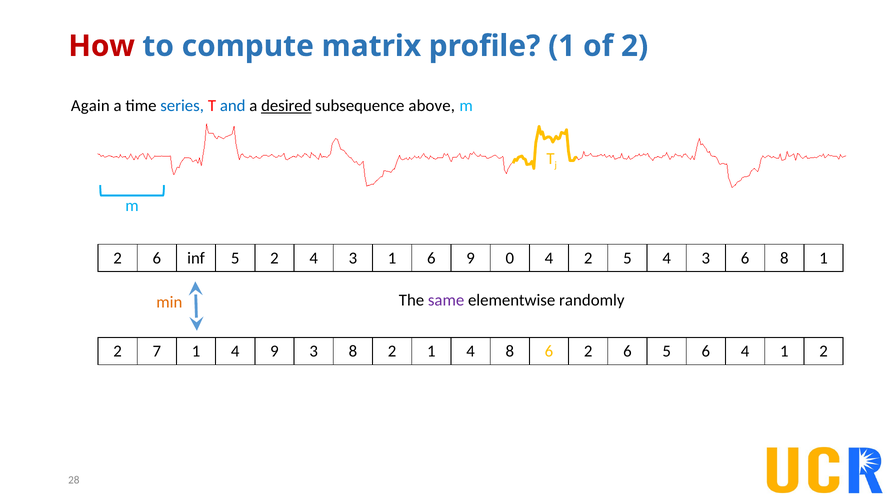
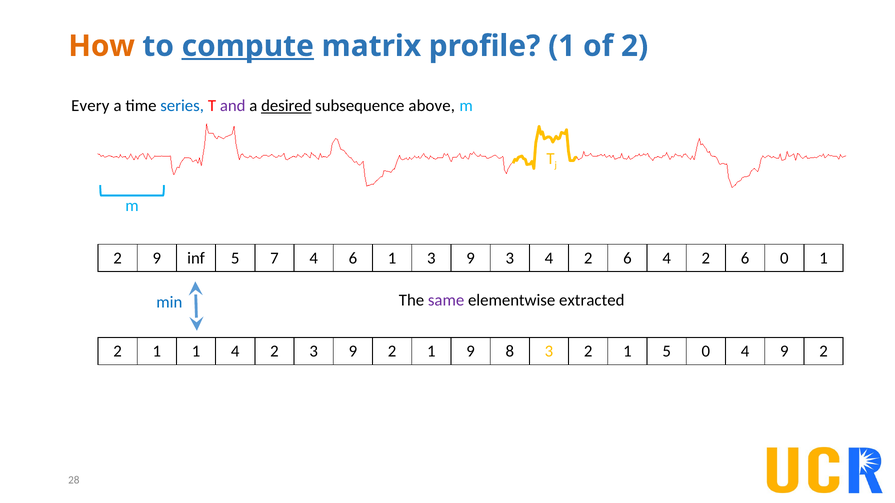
How colour: red -> orange
compute underline: none -> present
Again: Again -> Every
and colour: blue -> purple
6 at (157, 258): 6 -> 9
5 2: 2 -> 7
3 at (353, 258): 3 -> 6
1 6: 6 -> 3
9 0: 0 -> 3
5 at (627, 258): 5 -> 6
3 at (706, 258): 3 -> 2
6 8: 8 -> 0
min colour: orange -> blue
randomly: randomly -> extracted
7 at (157, 352): 7 -> 1
1 4 9: 9 -> 2
8 at (353, 352): 8 -> 9
2 1 4: 4 -> 9
8 6: 6 -> 3
6 at (627, 352): 6 -> 1
5 6: 6 -> 0
4 1: 1 -> 9
